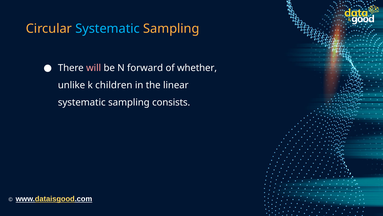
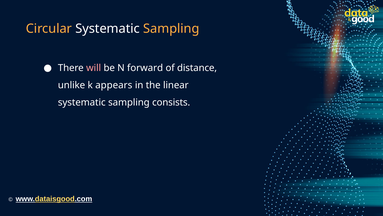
Systematic at (108, 29) colour: light blue -> white
whether: whether -> distance
children: children -> appears
